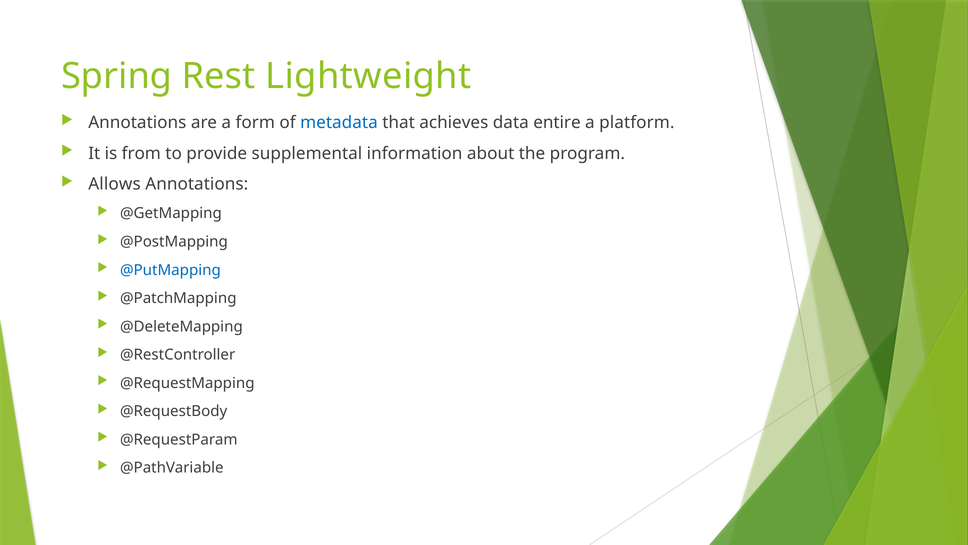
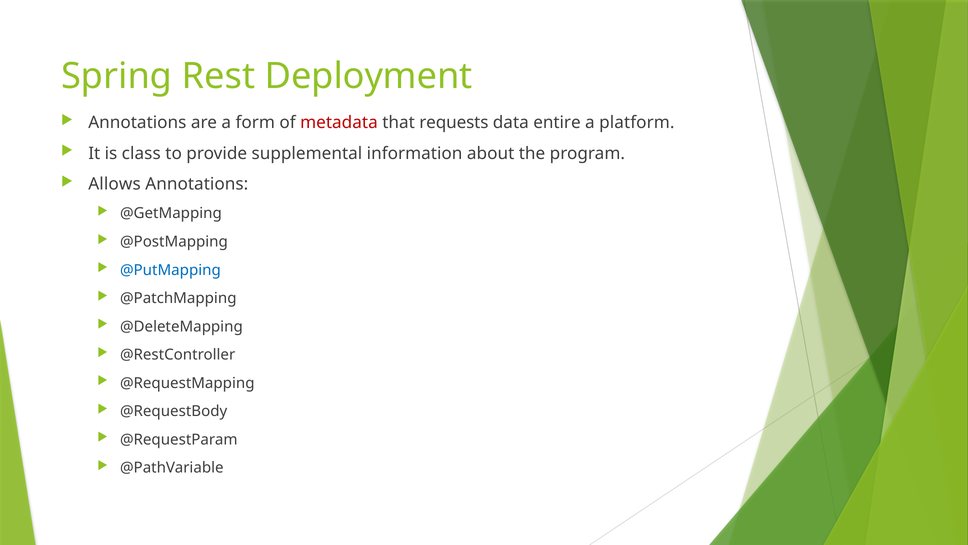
Lightweight: Lightweight -> Deployment
metadata colour: blue -> red
achieves: achieves -> requests
from: from -> class
